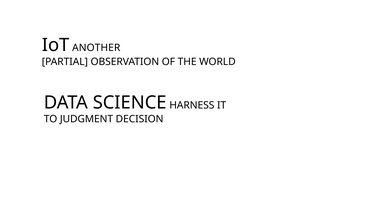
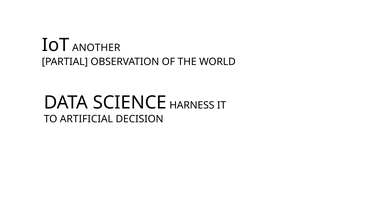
JUDGMENT: JUDGMENT -> ARTIFICIAL
